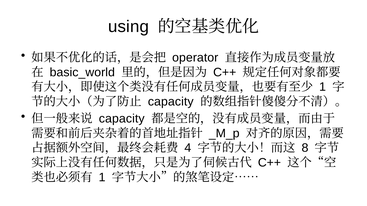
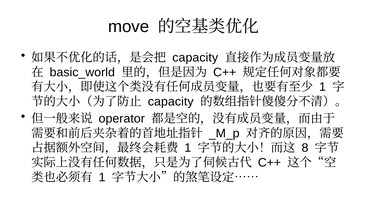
using: using -> move
operator at (195, 58): operator -> capacity
capacity at (122, 119): capacity -> operator
4 at (188, 148): 4 -> 1
